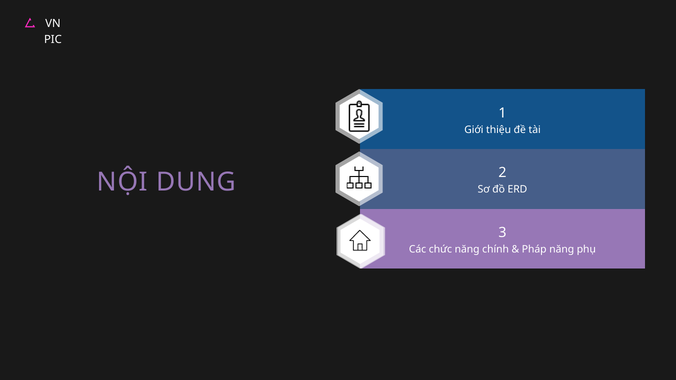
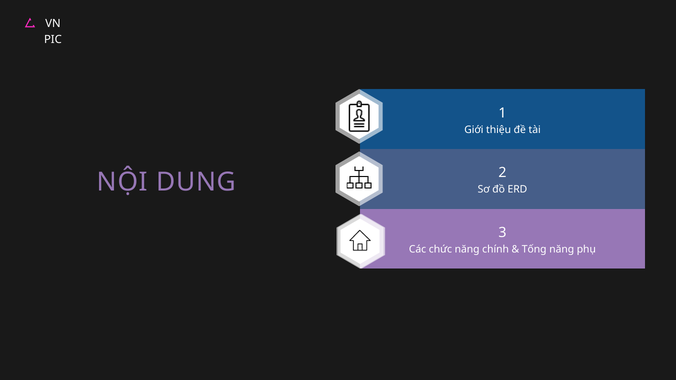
Pháp: Pháp -> Tống
